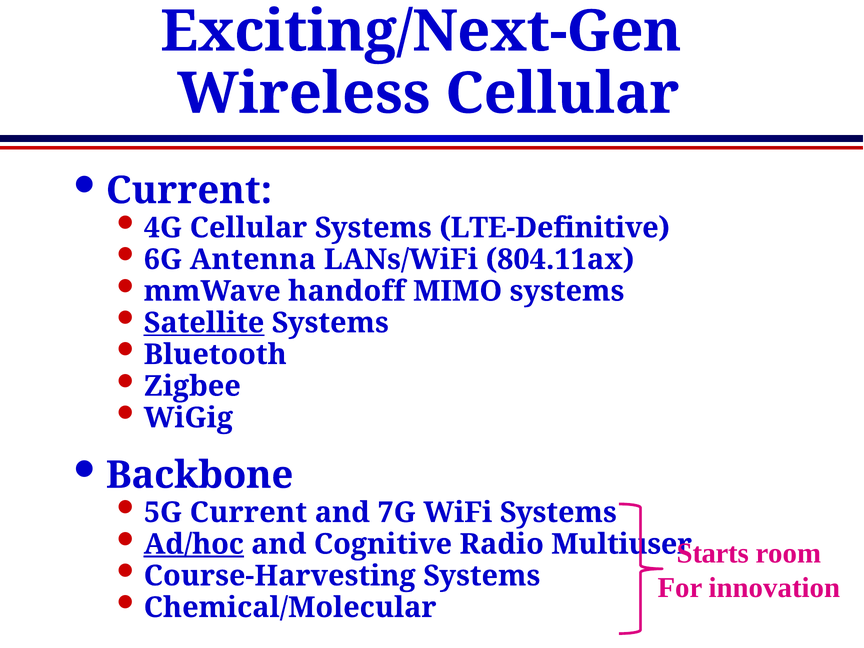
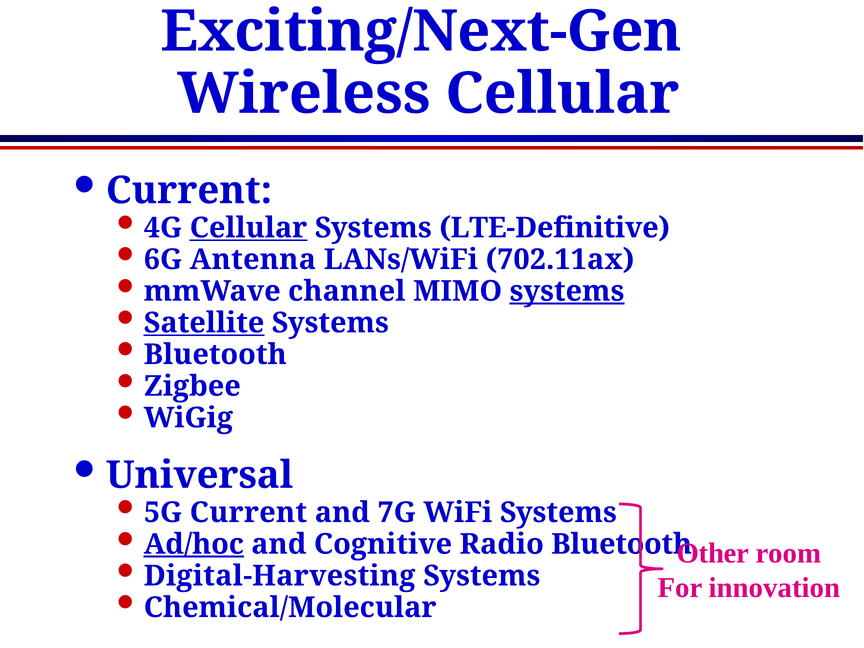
Cellular at (248, 228) underline: none -> present
804.11ax: 804.11ax -> 702.11ax
handoff: handoff -> channel
systems at (567, 291) underline: none -> present
Backbone: Backbone -> Universal
Radio Multiuser: Multiuser -> Bluetooth
Starts: Starts -> Other
Course-Harvesting: Course-Harvesting -> Digital-Harvesting
